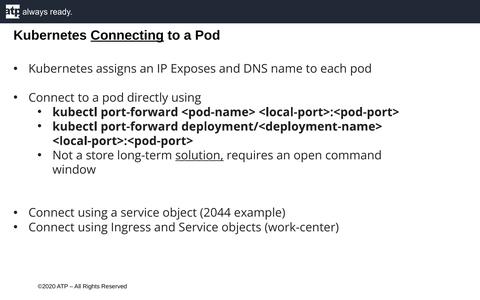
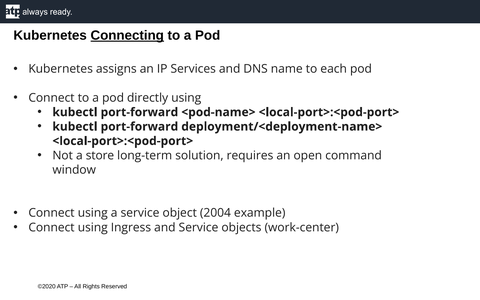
Exposes: Exposes -> Services
solution underline: present -> none
2044: 2044 -> 2004
